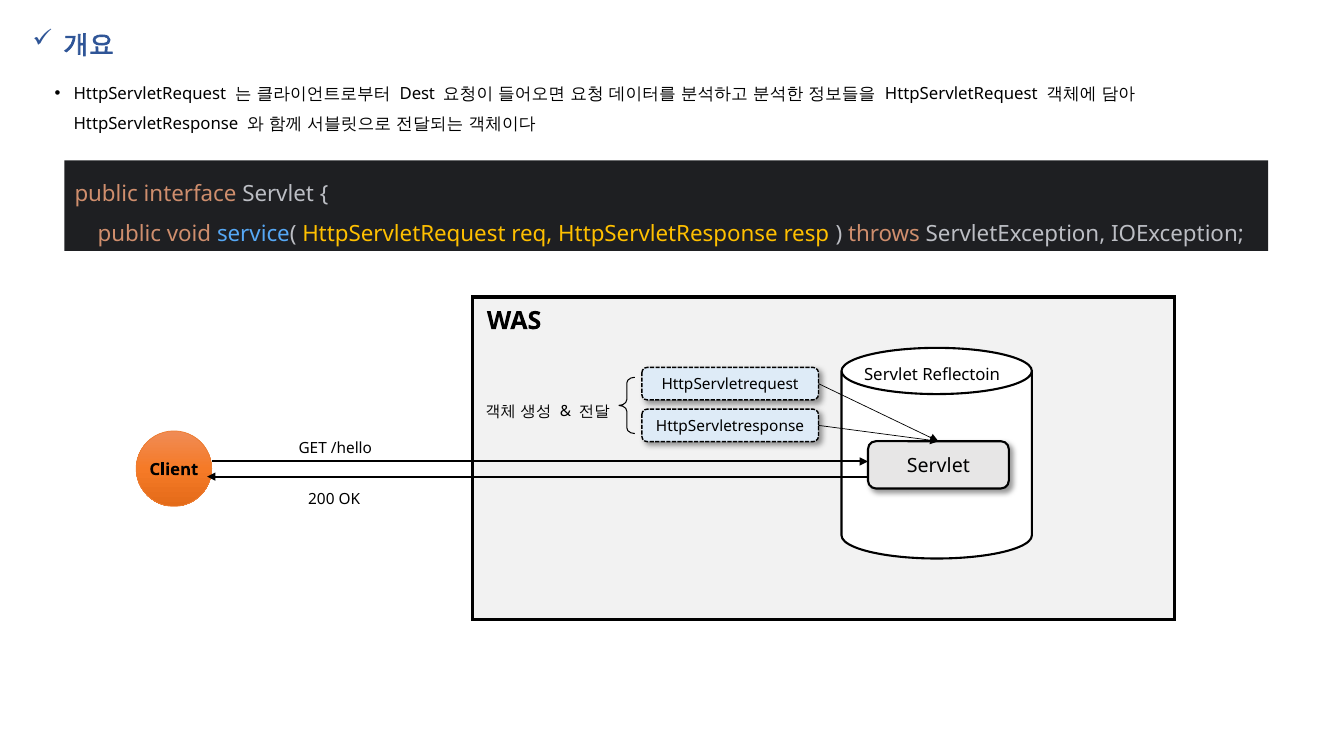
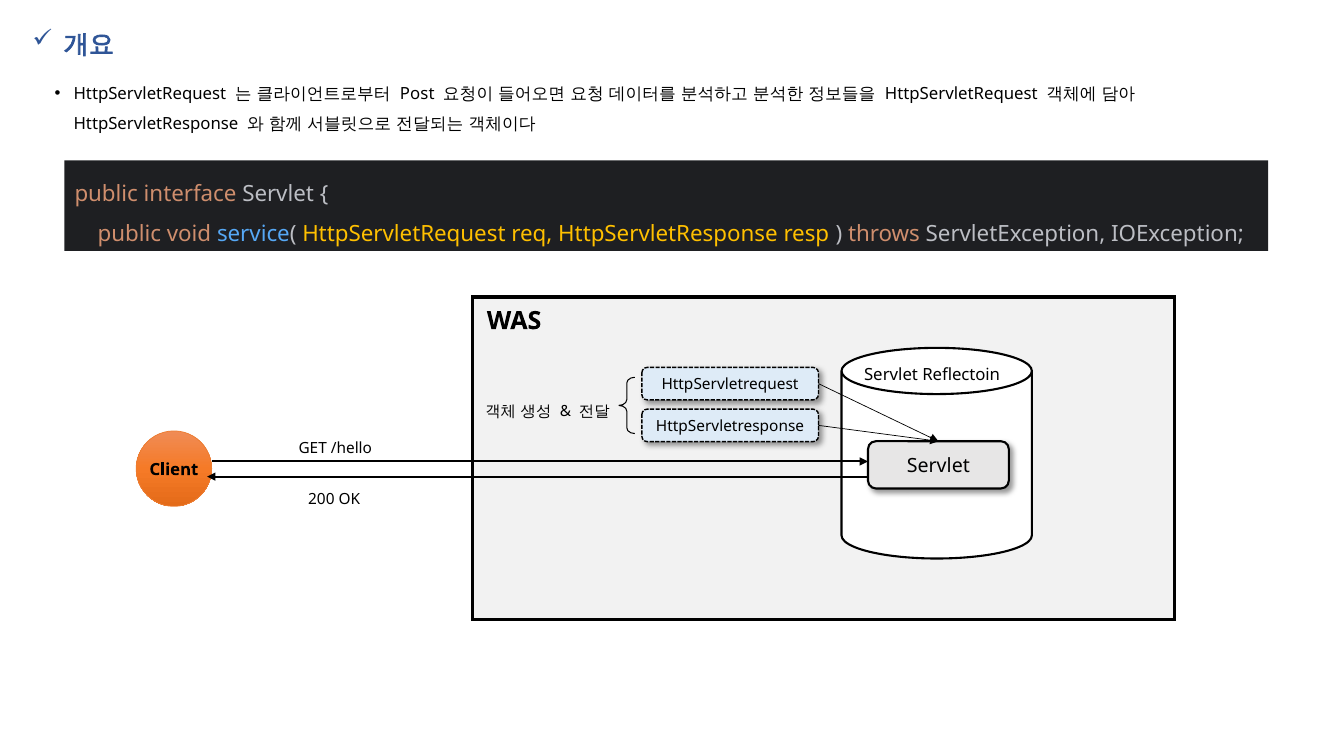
Dest: Dest -> Post
